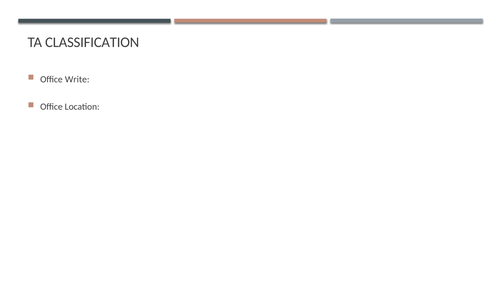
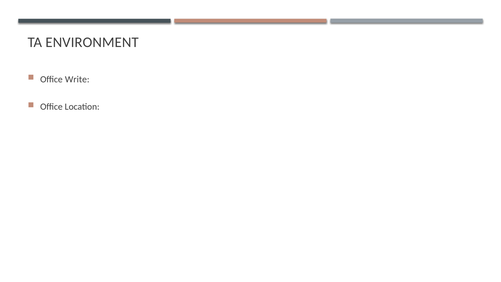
CLASSIFICATION: CLASSIFICATION -> ENVIRONMENT
